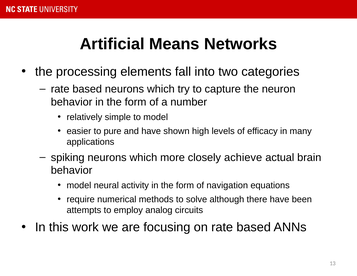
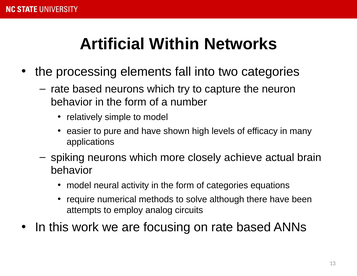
Means: Means -> Within
of navigation: navigation -> categories
